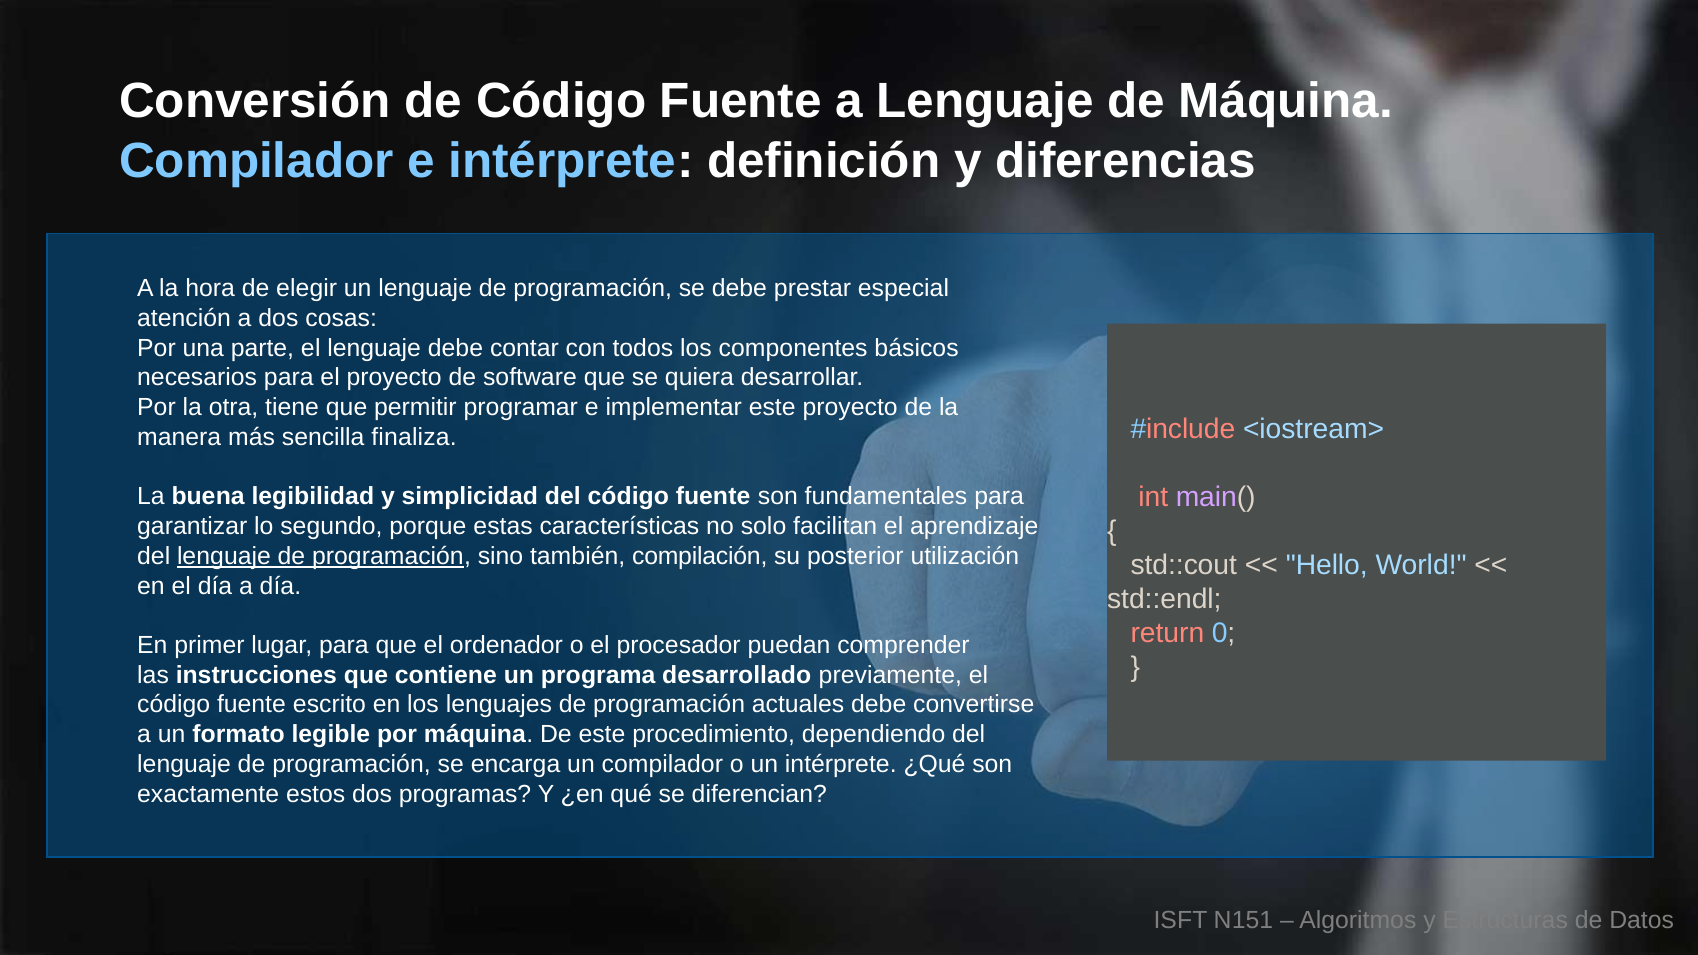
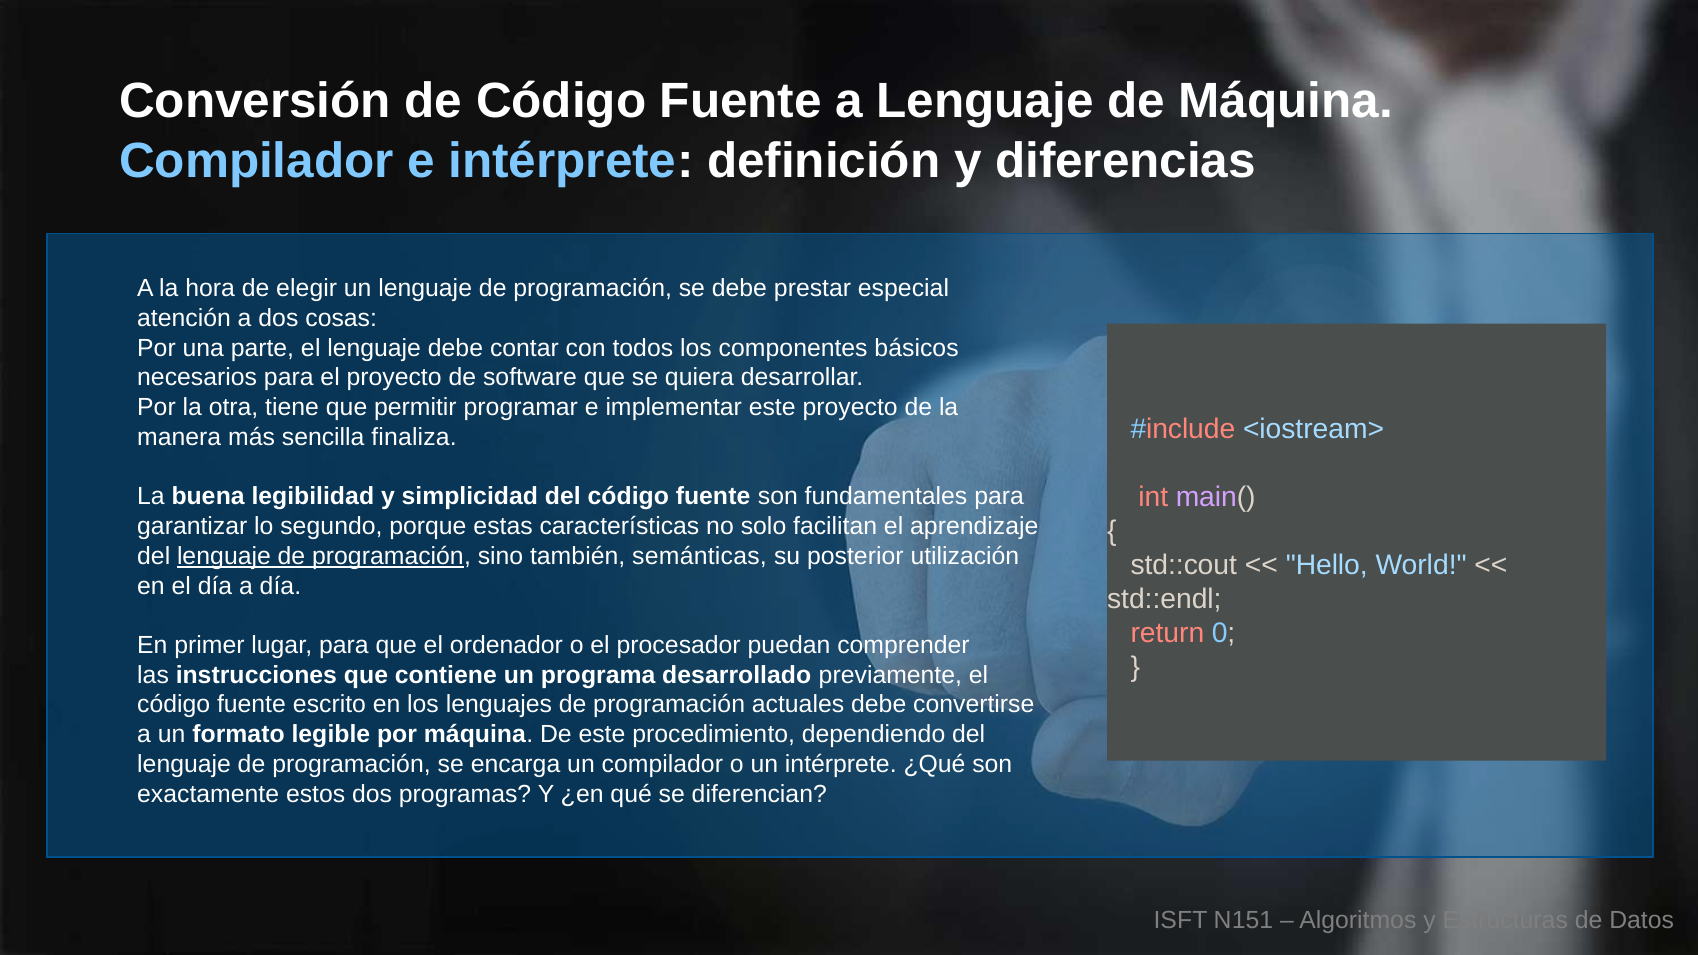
compilación: compilación -> semánticas
